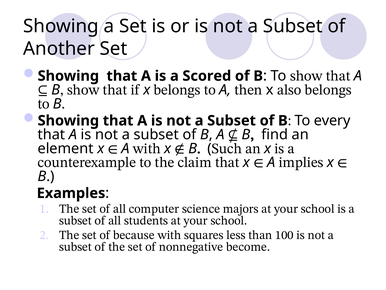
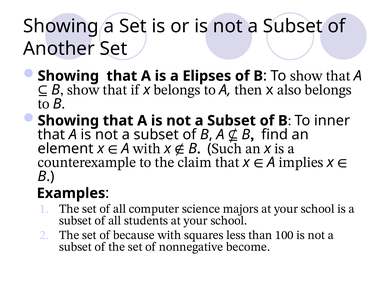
Scored: Scored -> Elipses
every: every -> inner
